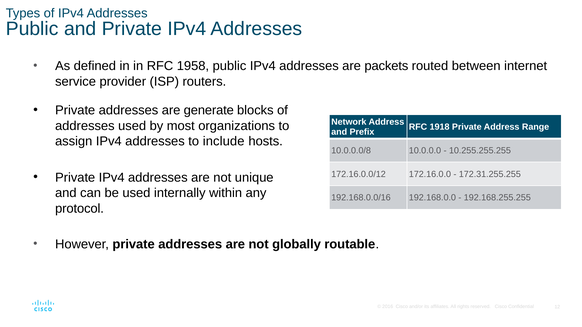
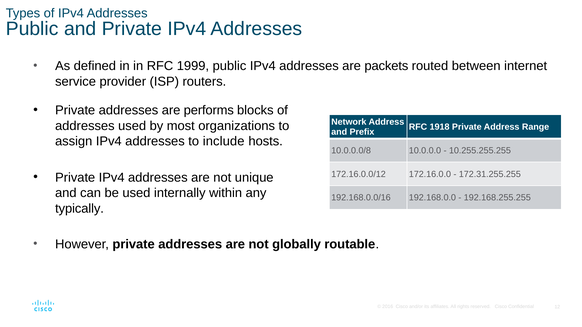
1958: 1958 -> 1999
generate: generate -> performs
protocol: protocol -> typically
